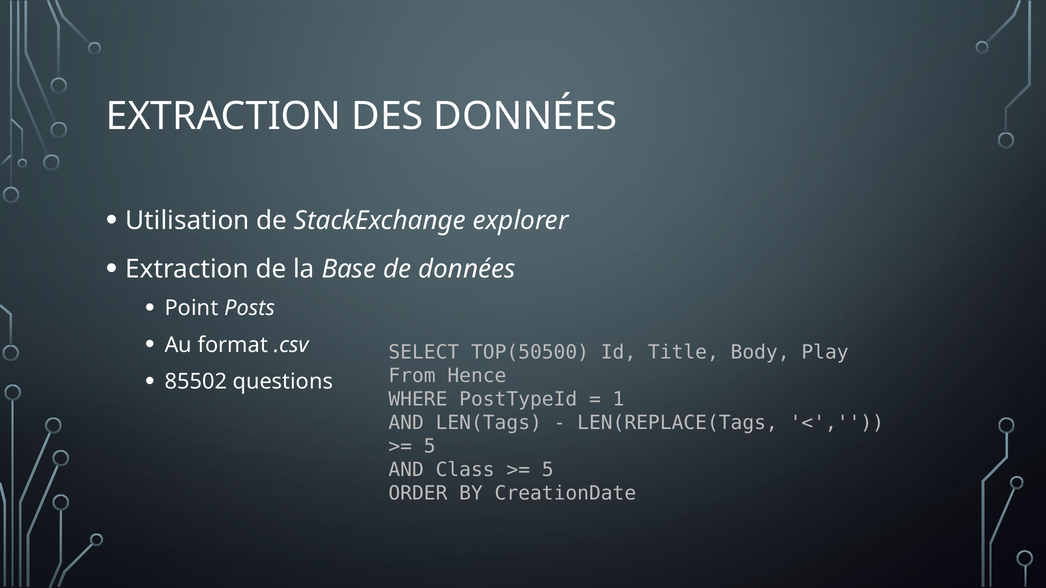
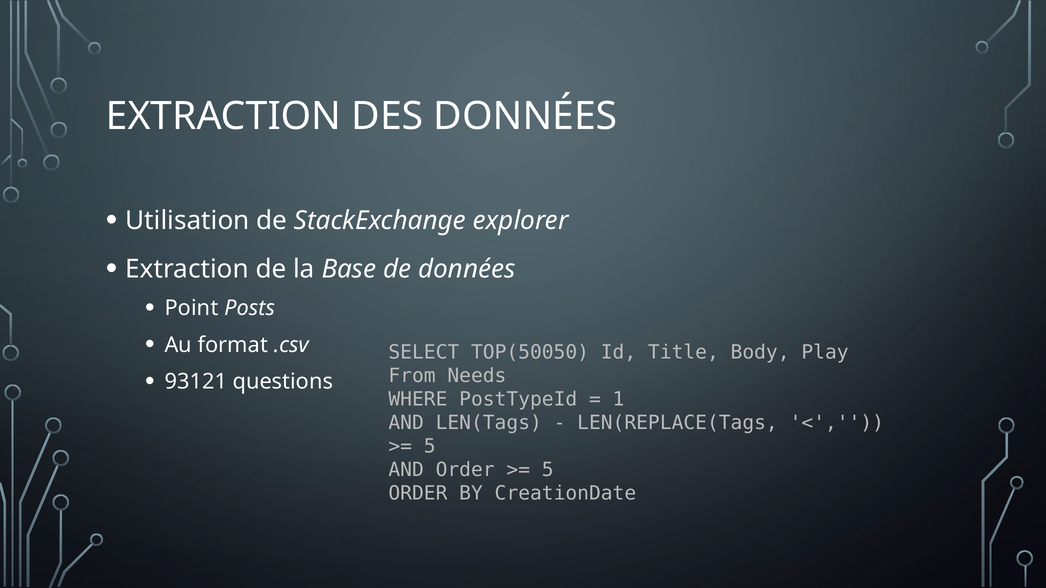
TOP(50500: TOP(50500 -> TOP(50050
Hence: Hence -> Needs
85502: 85502 -> 93121
AND Class: Class -> Order
